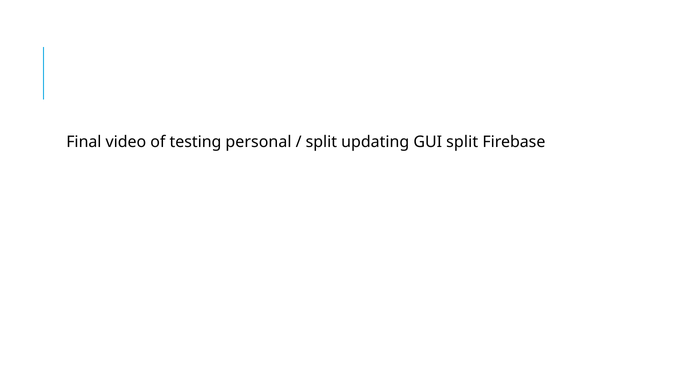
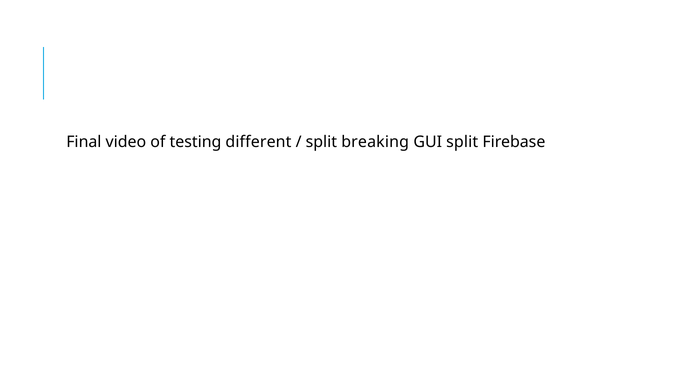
personal: personal -> different
updating: updating -> breaking
